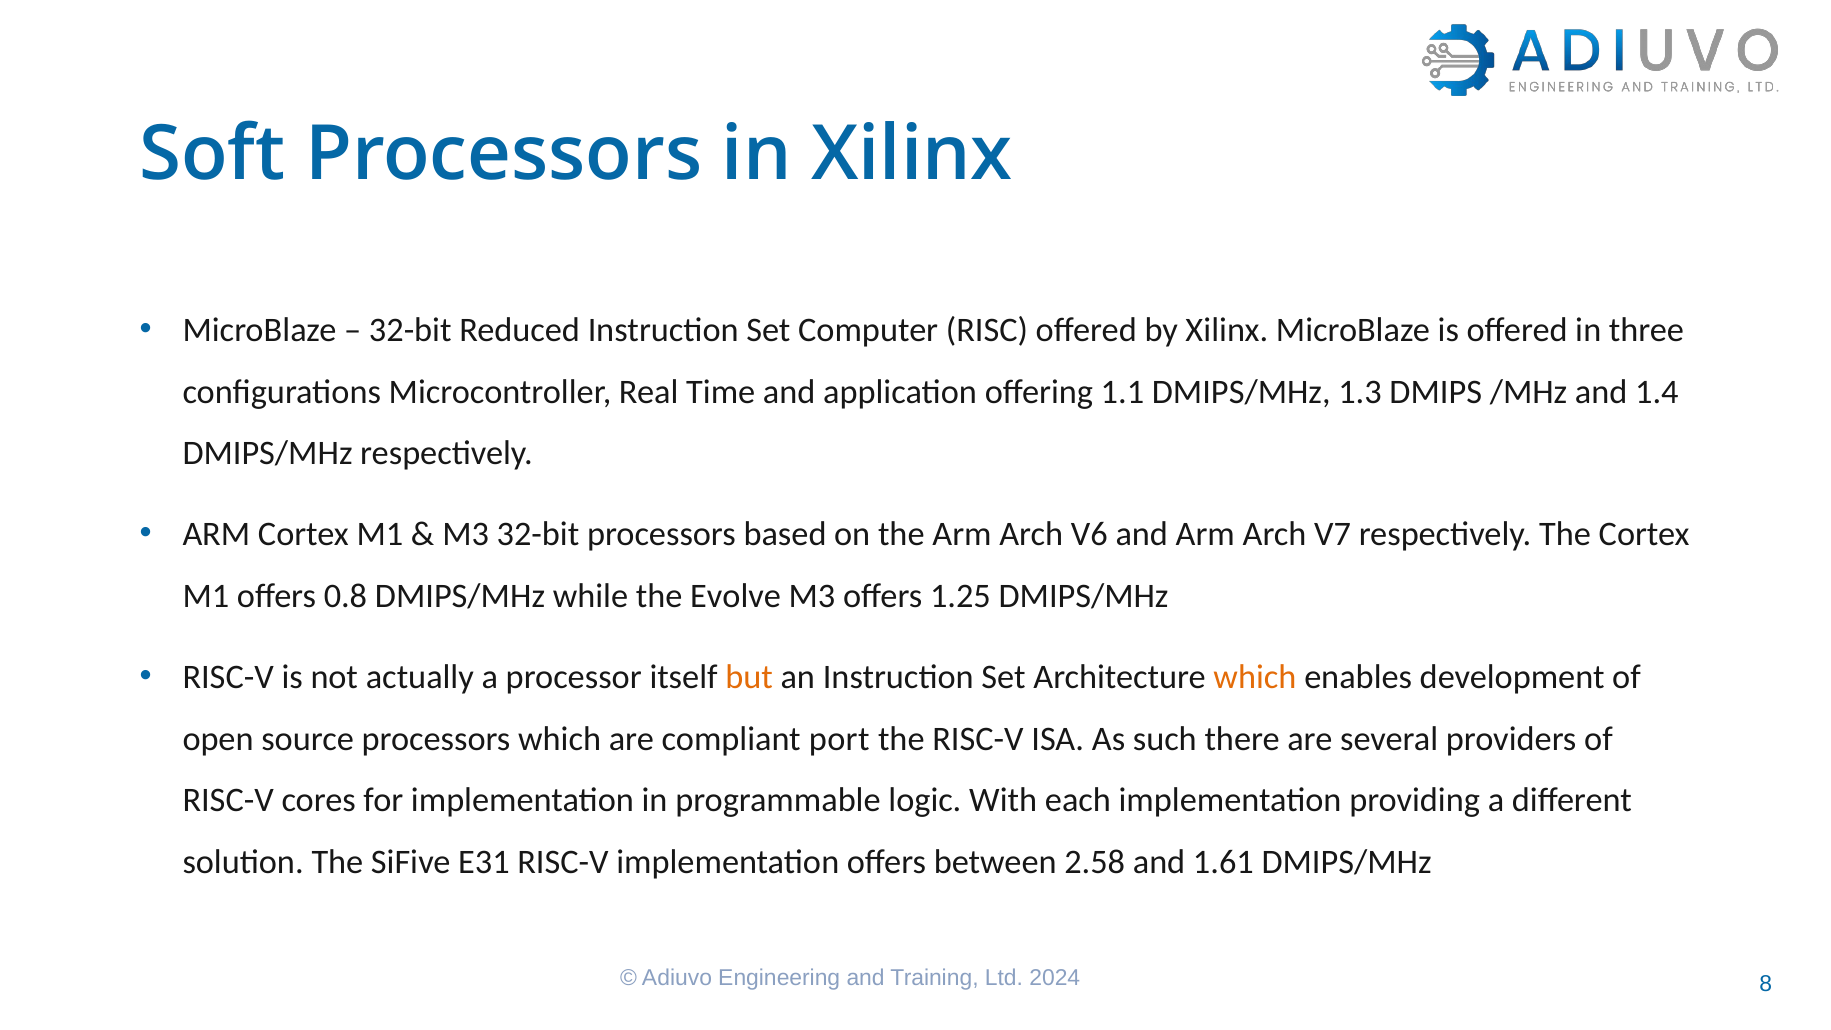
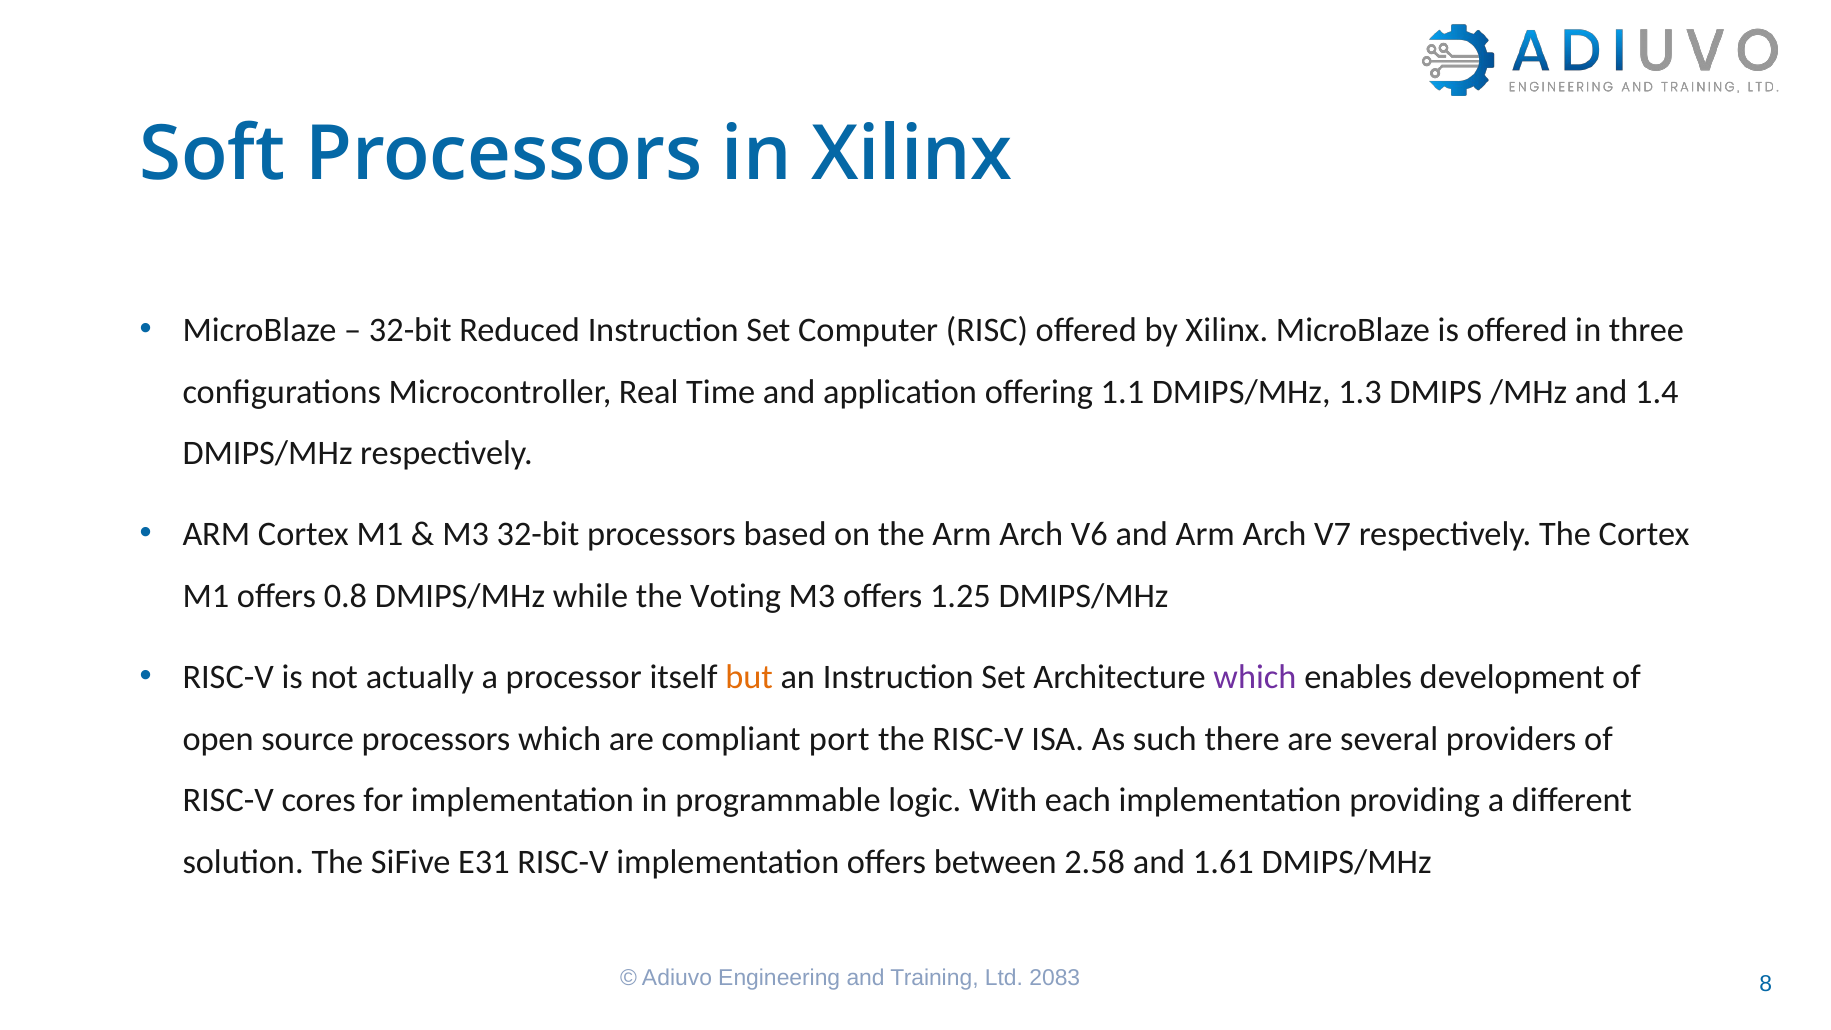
Evolve: Evolve -> Voting
which at (1255, 677) colour: orange -> purple
2024: 2024 -> 2083
